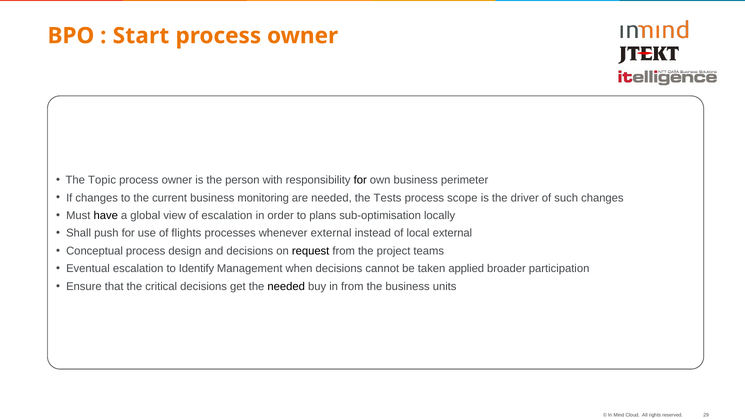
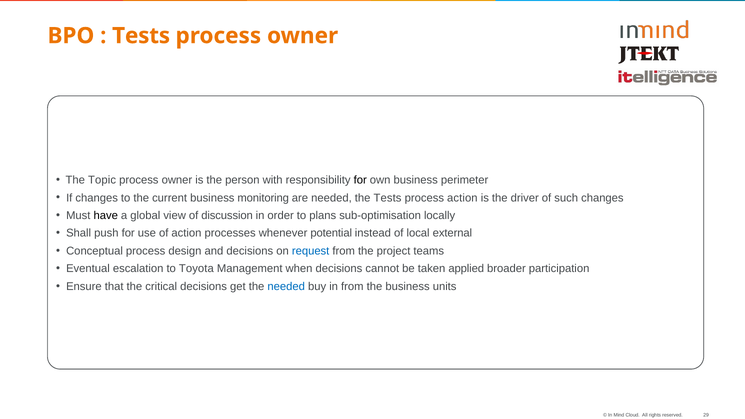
Start at (141, 36): Start -> Tests
process scope: scope -> action
of escalation: escalation -> discussion
of flights: flights -> action
whenever external: external -> potential
request colour: black -> blue
Identify: Identify -> Toyota
needed at (286, 286) colour: black -> blue
